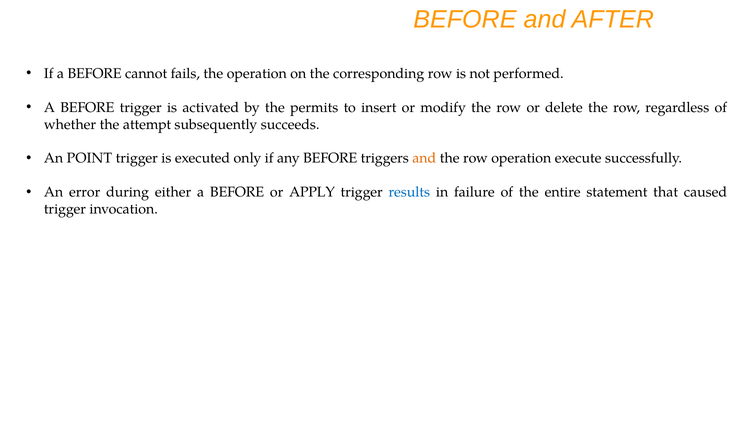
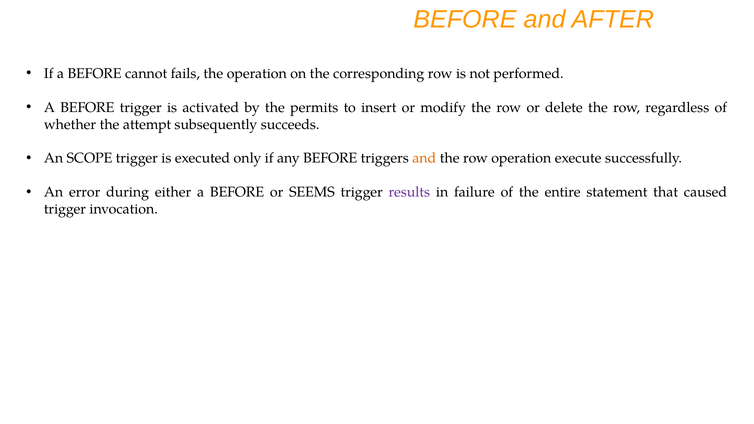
POINT: POINT -> SCOPE
APPLY: APPLY -> SEEMS
results colour: blue -> purple
